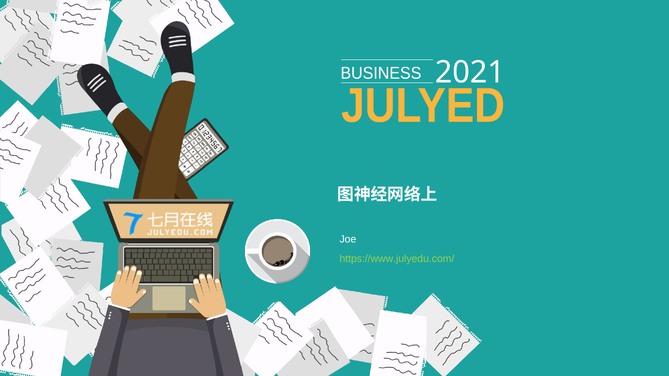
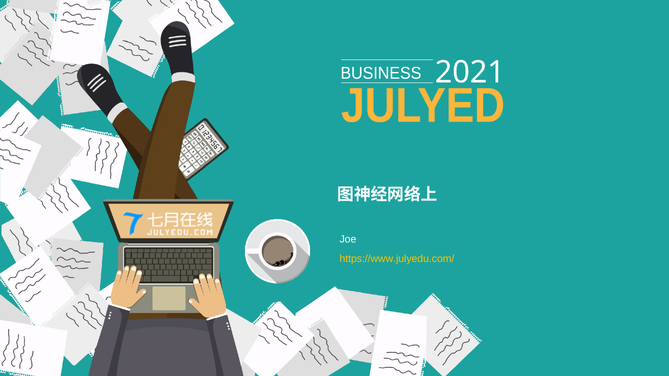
https://www.julyedu.com/ colour: light green -> yellow
